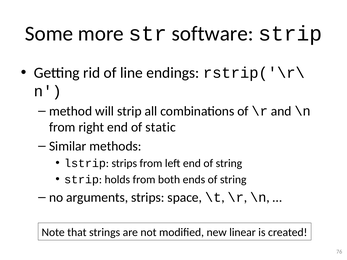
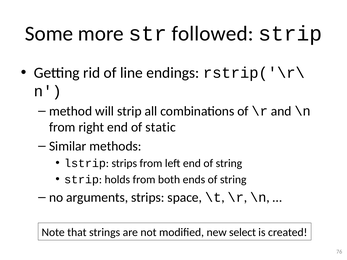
software: software -> followed
linear: linear -> select
